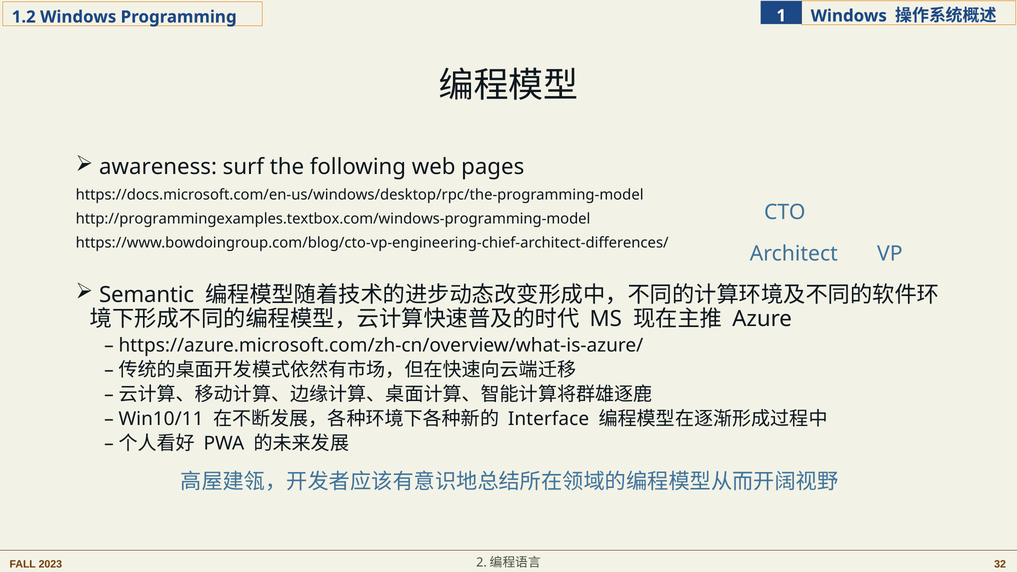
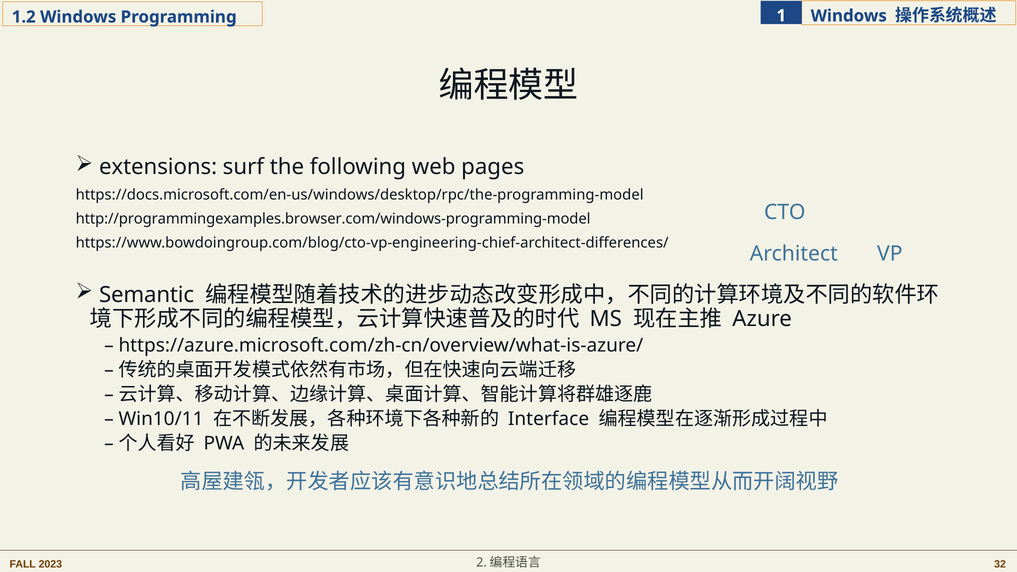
awareness: awareness -> extensions
http://programmingexamples.textbox.com/windows-programming-model: http://programmingexamples.textbox.com/windows-programming-model -> http://programmingexamples.browser.com/windows-programming-model
